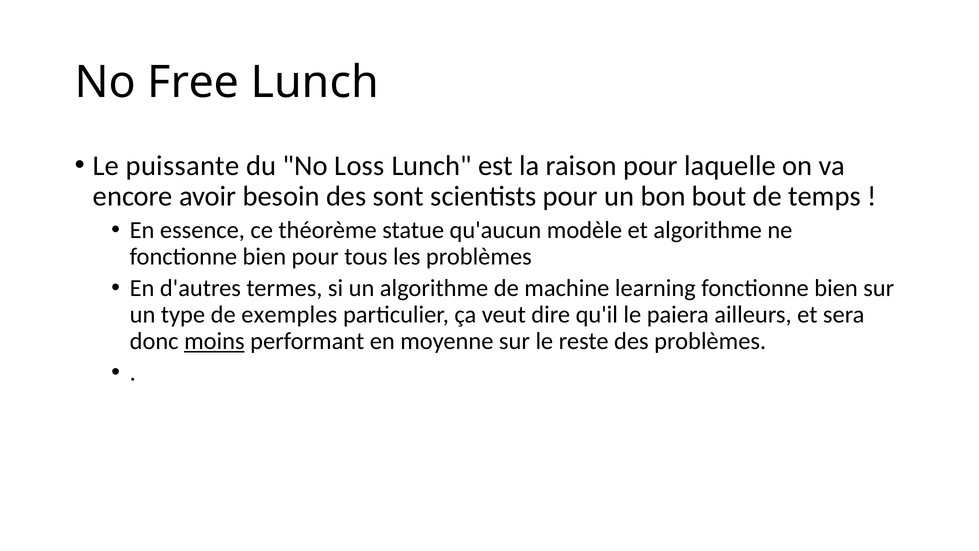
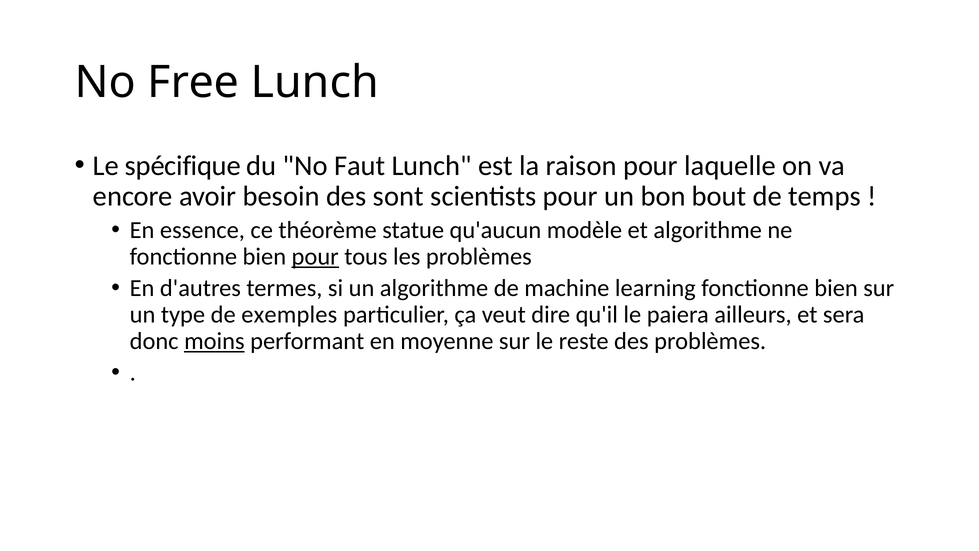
puissante: puissante -> spécifique
Loss: Loss -> Faut
pour at (315, 257) underline: none -> present
